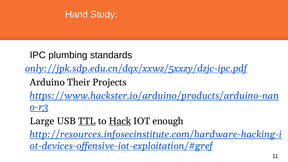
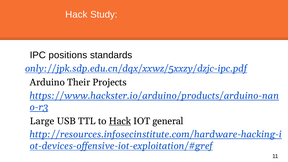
Hand at (76, 14): Hand -> Hack
plumbing: plumbing -> positions
TTL underline: present -> none
enough: enough -> general
